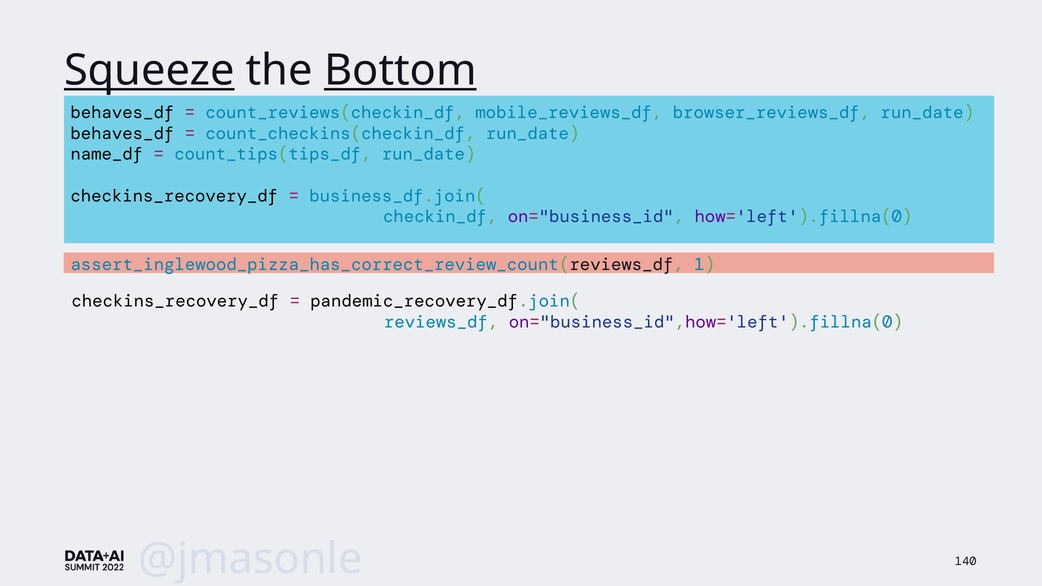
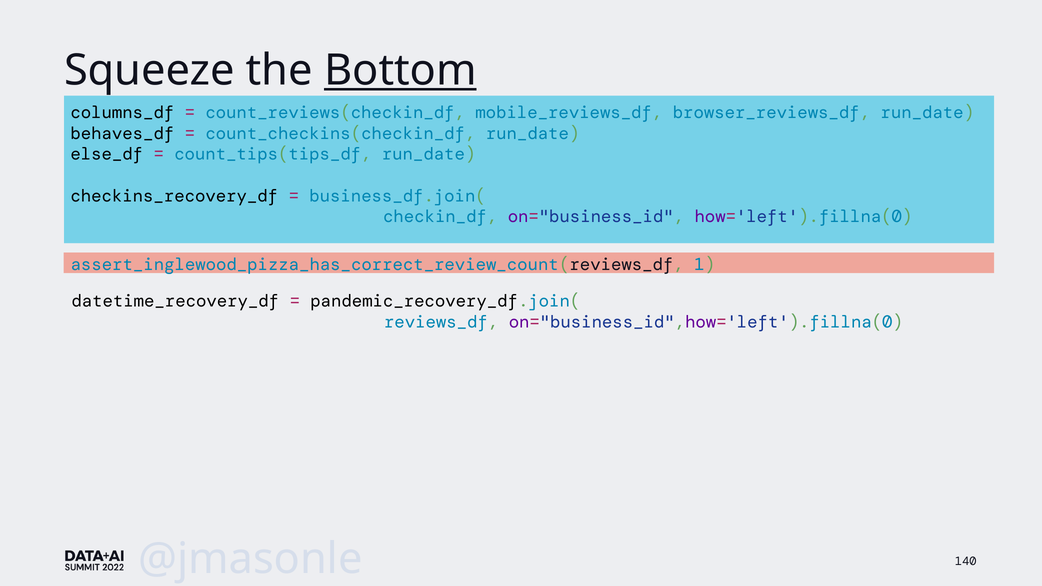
Squeeze underline: present -> none
behaves_df at (122, 113): behaves_df -> columns_df
name_df: name_df -> else_df
checkins_recovery_df at (175, 301): checkins_recovery_df -> datetime_recovery_df
